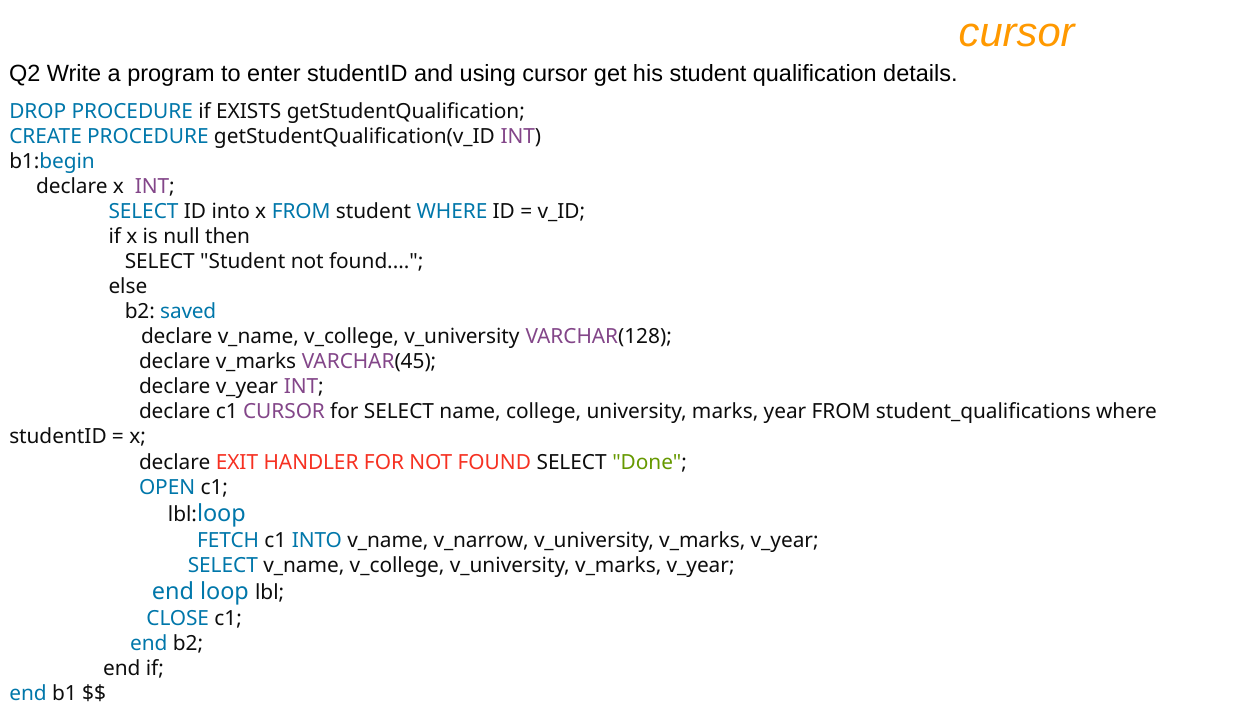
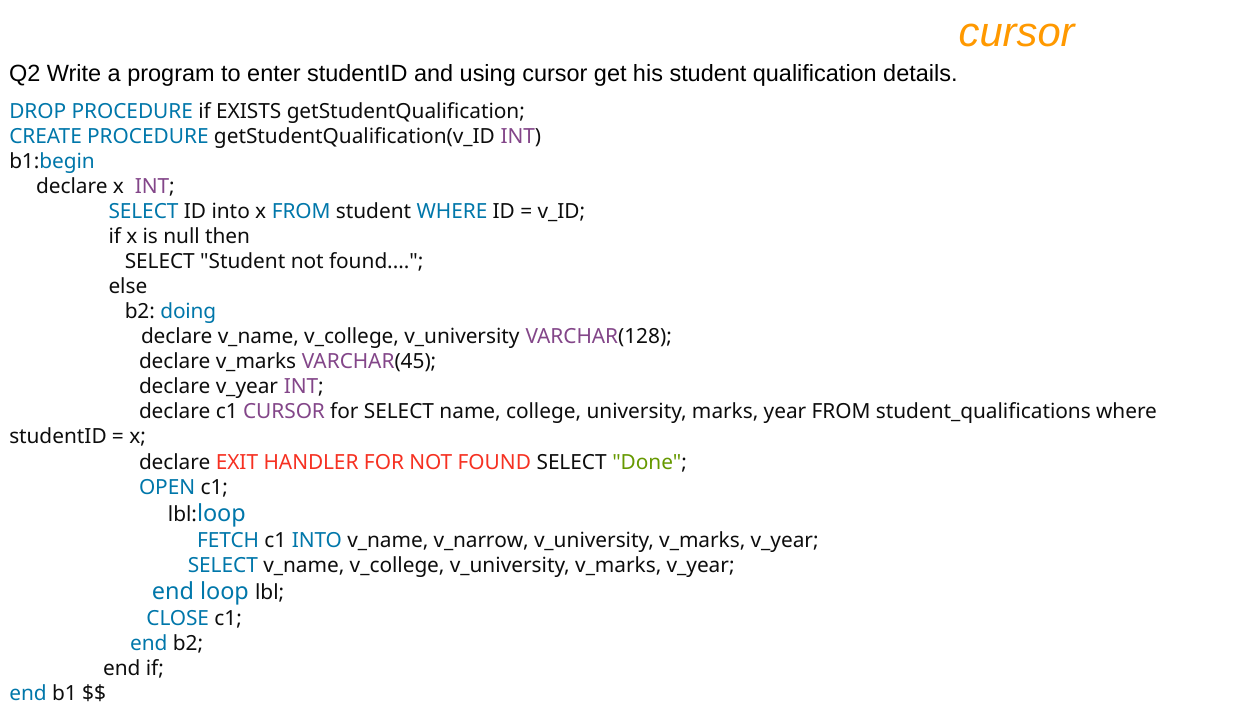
saved: saved -> doing
